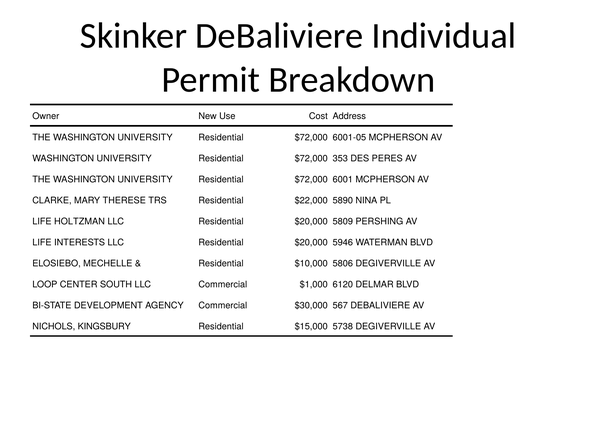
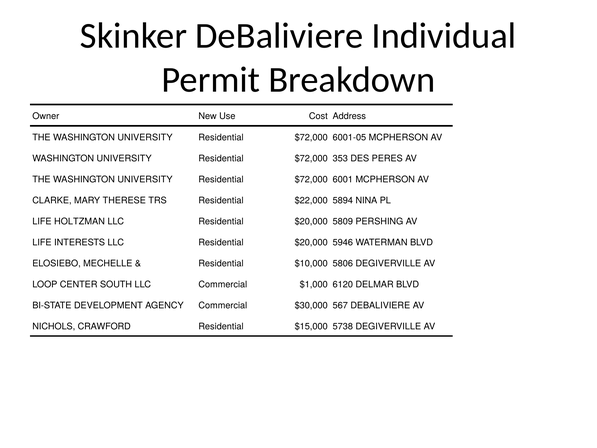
5890: 5890 -> 5894
KINGSBURY: KINGSBURY -> CRAWFORD
